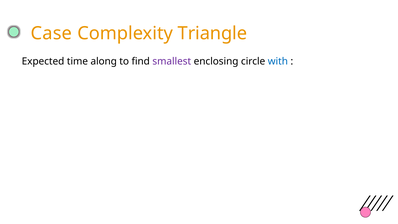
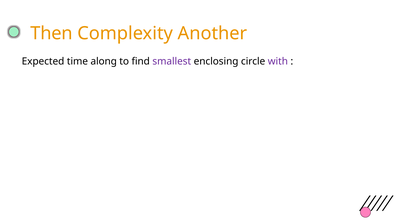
Case: Case -> Then
Triangle: Triangle -> Another
with colour: blue -> purple
